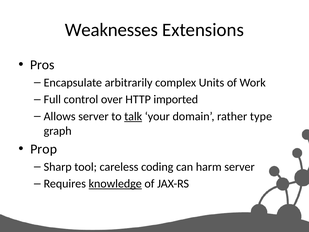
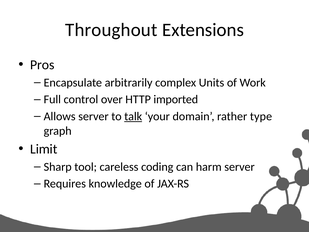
Weaknesses: Weaknesses -> Throughout
Prop: Prop -> Limit
knowledge underline: present -> none
